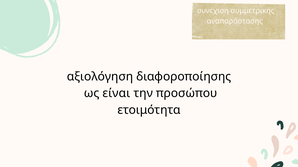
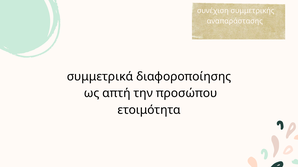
αξιολόγηση: αξιολόγηση -> συμμετρικά
είναι: είναι -> απτή
